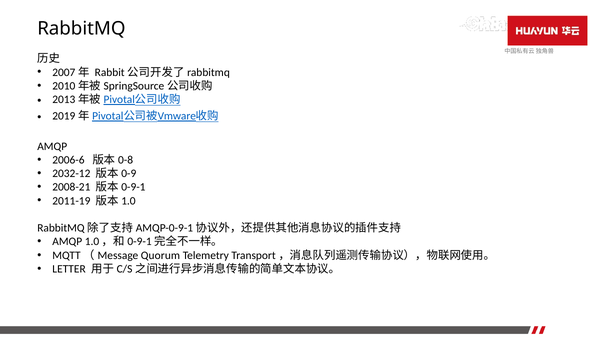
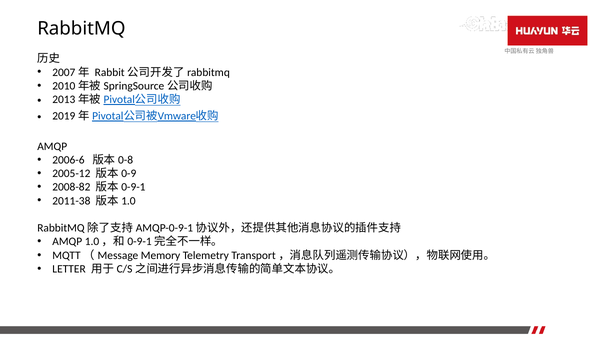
2032-12: 2032-12 -> 2005-12
2008-21: 2008-21 -> 2008-82
2011-19: 2011-19 -> 2011-38
Quorum: Quorum -> Memory
